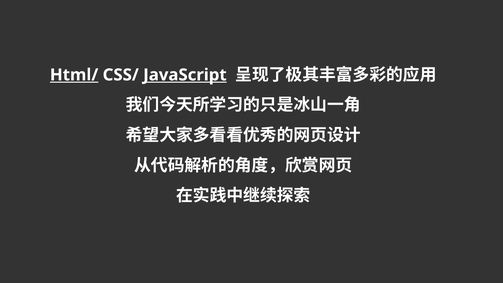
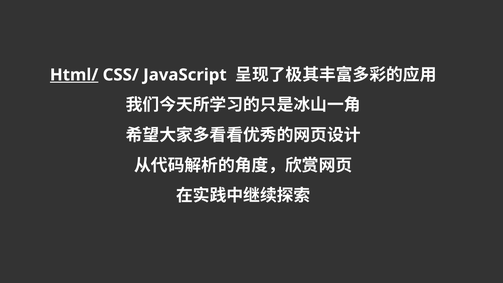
JavaScript underline: present -> none
